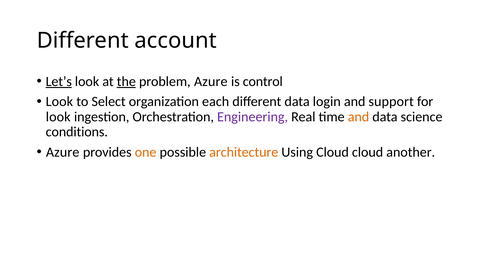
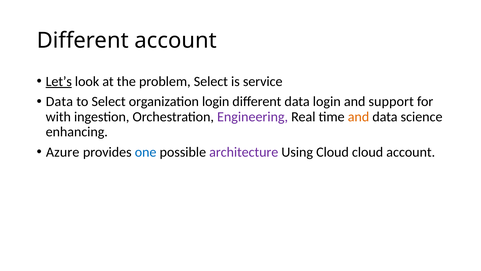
the underline: present -> none
problem Azure: Azure -> Select
control: control -> service
Look at (59, 101): Look -> Data
organization each: each -> login
look at (58, 117): look -> with
conditions: conditions -> enhancing
one colour: orange -> blue
architecture colour: orange -> purple
cloud another: another -> account
